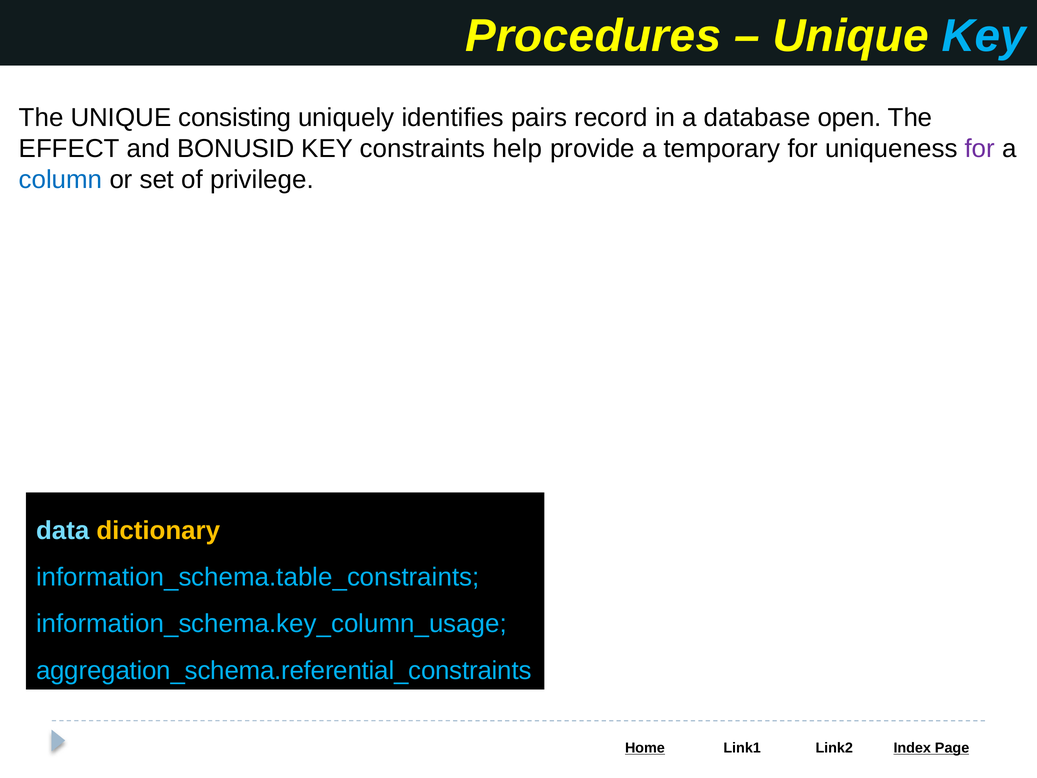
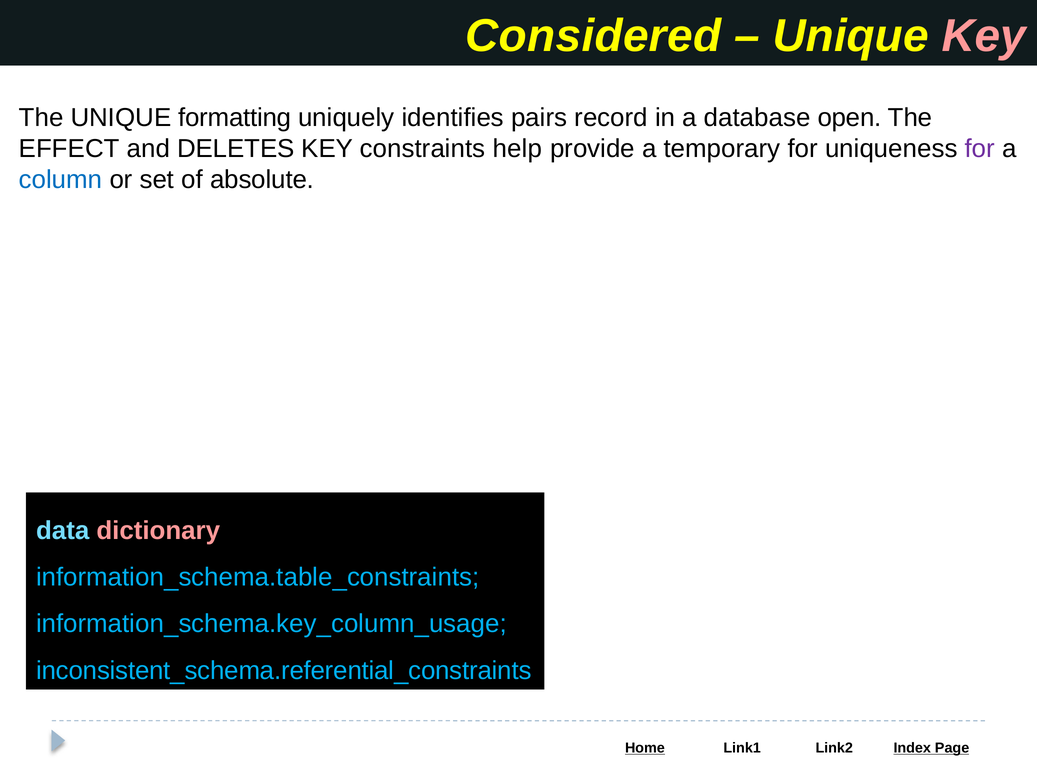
Procedures: Procedures -> Considered
Key at (984, 36) colour: light blue -> pink
consisting: consisting -> formatting
BONUSID: BONUSID -> DELETES
privilege: privilege -> absolute
dictionary colour: yellow -> pink
aggregation_schema.referential_constraints: aggregation_schema.referential_constraints -> inconsistent_schema.referential_constraints
